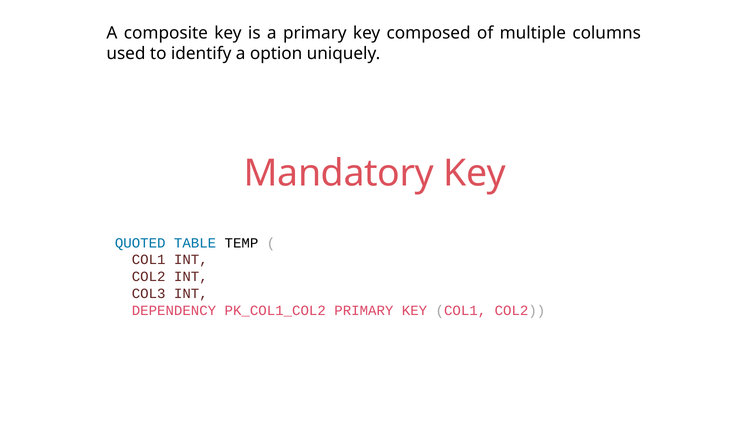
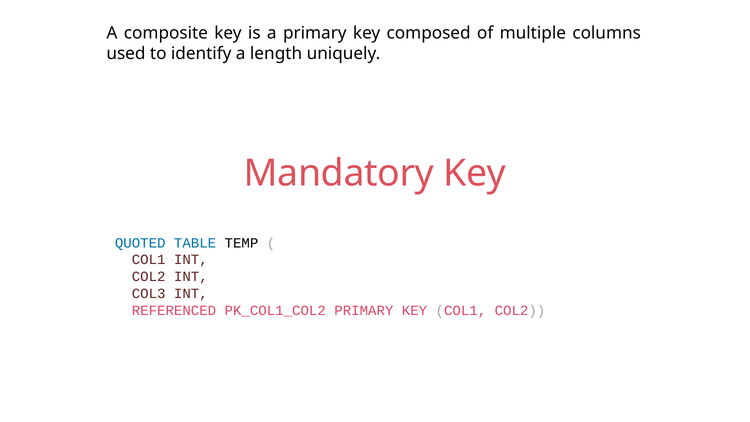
option: option -> length
DEPENDENCY: DEPENDENCY -> REFERENCED
